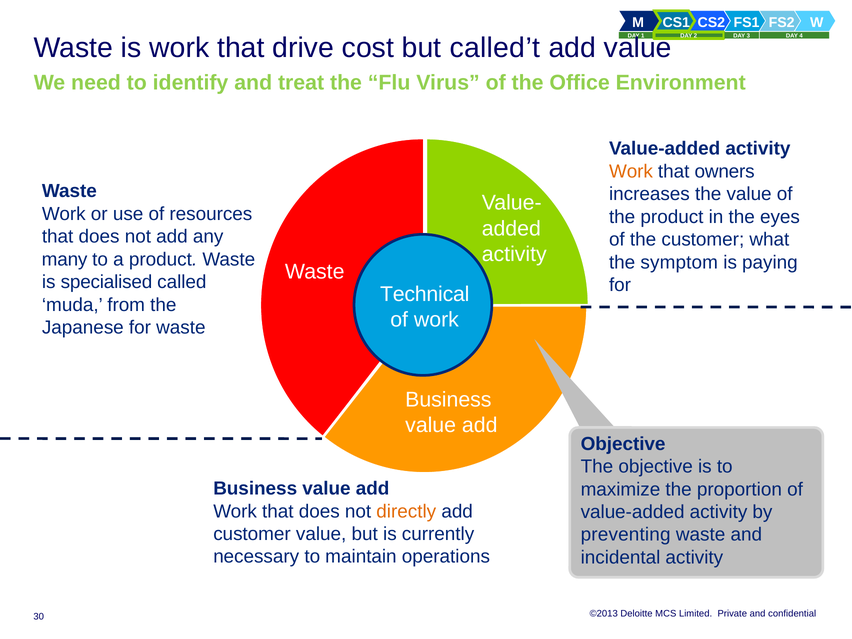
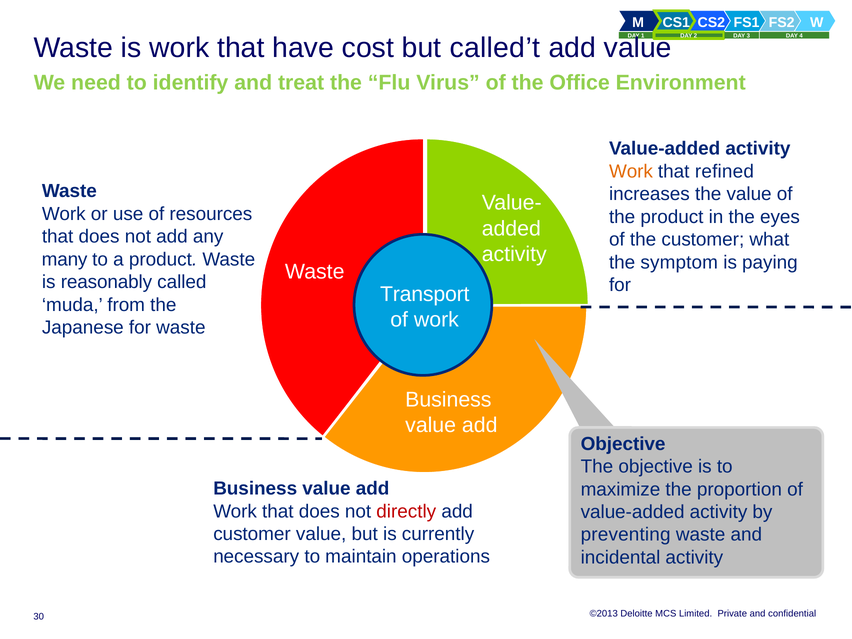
drive: drive -> have
owners: owners -> refined
specialised: specialised -> reasonably
Technical: Technical -> Transport
directly colour: orange -> red
